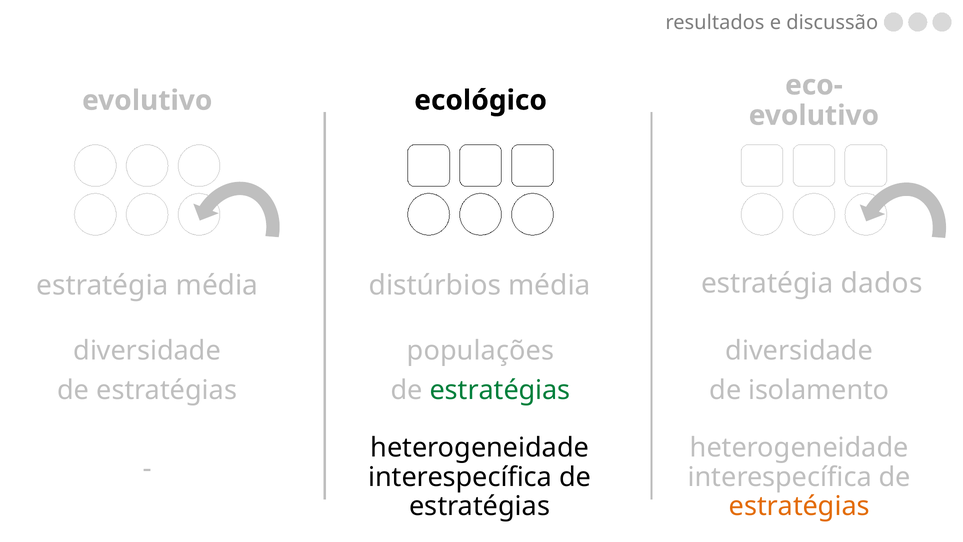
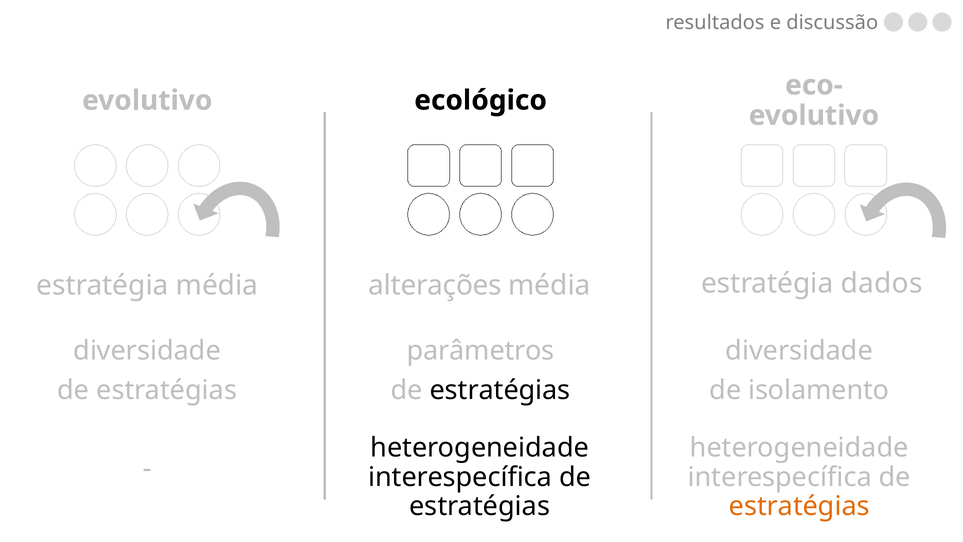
distúrbios: distúrbios -> alterações
populações: populações -> parâmetros
estratégias at (500, 390) colour: green -> black
